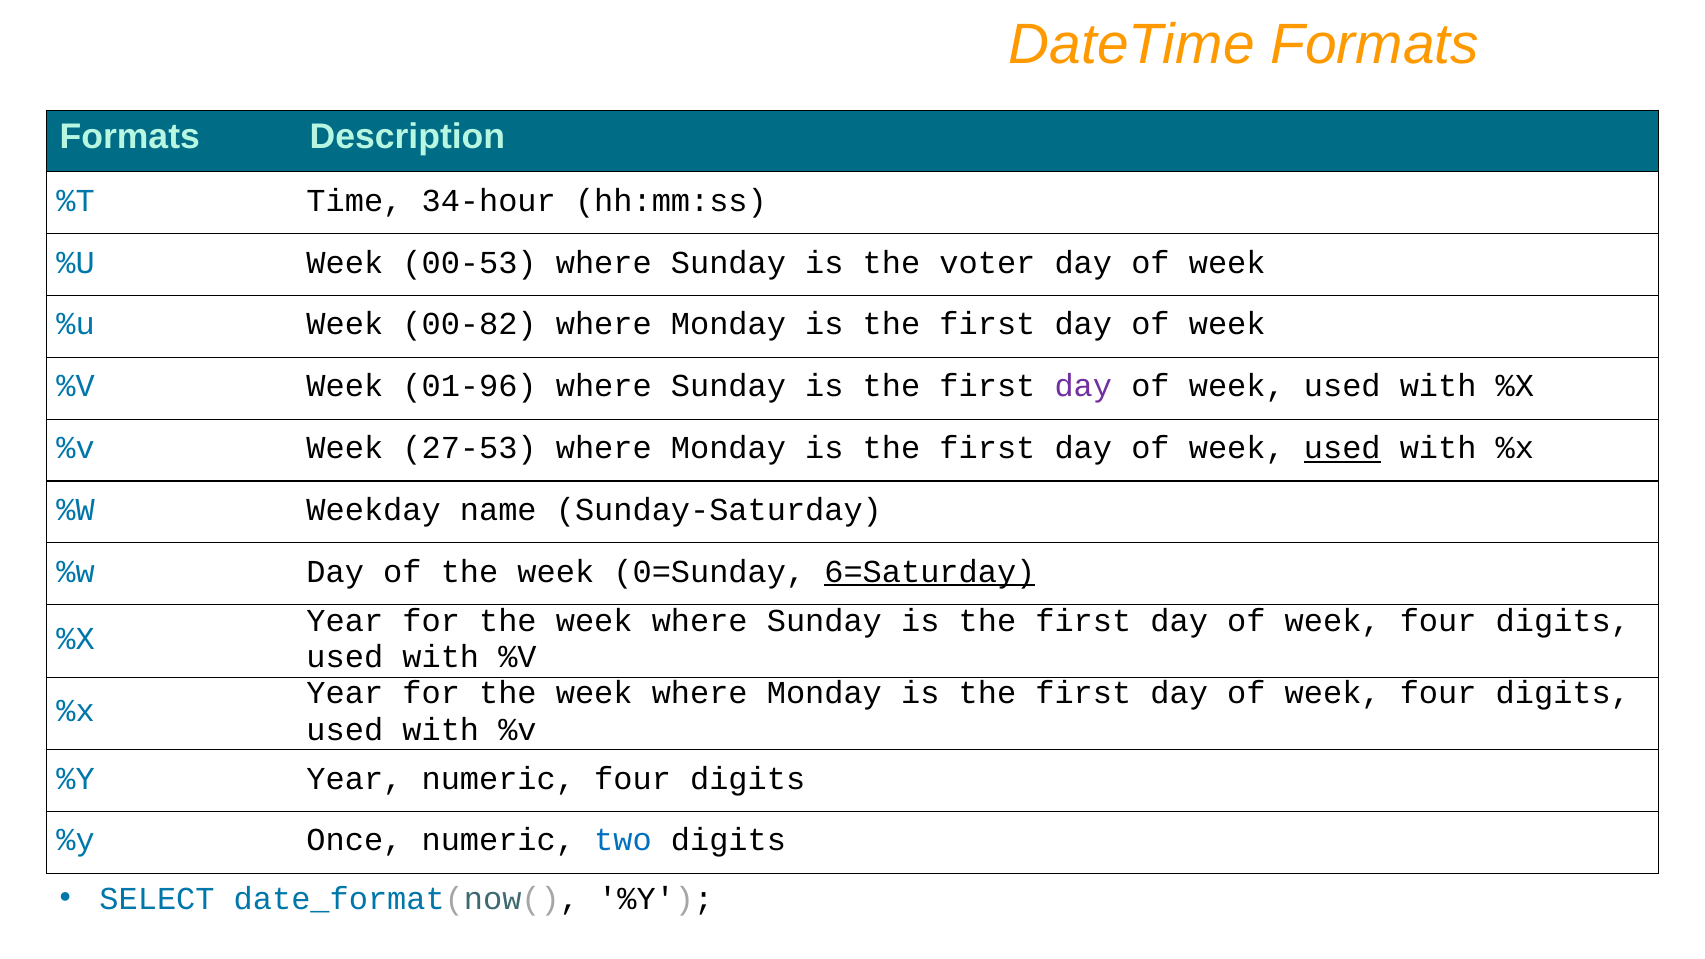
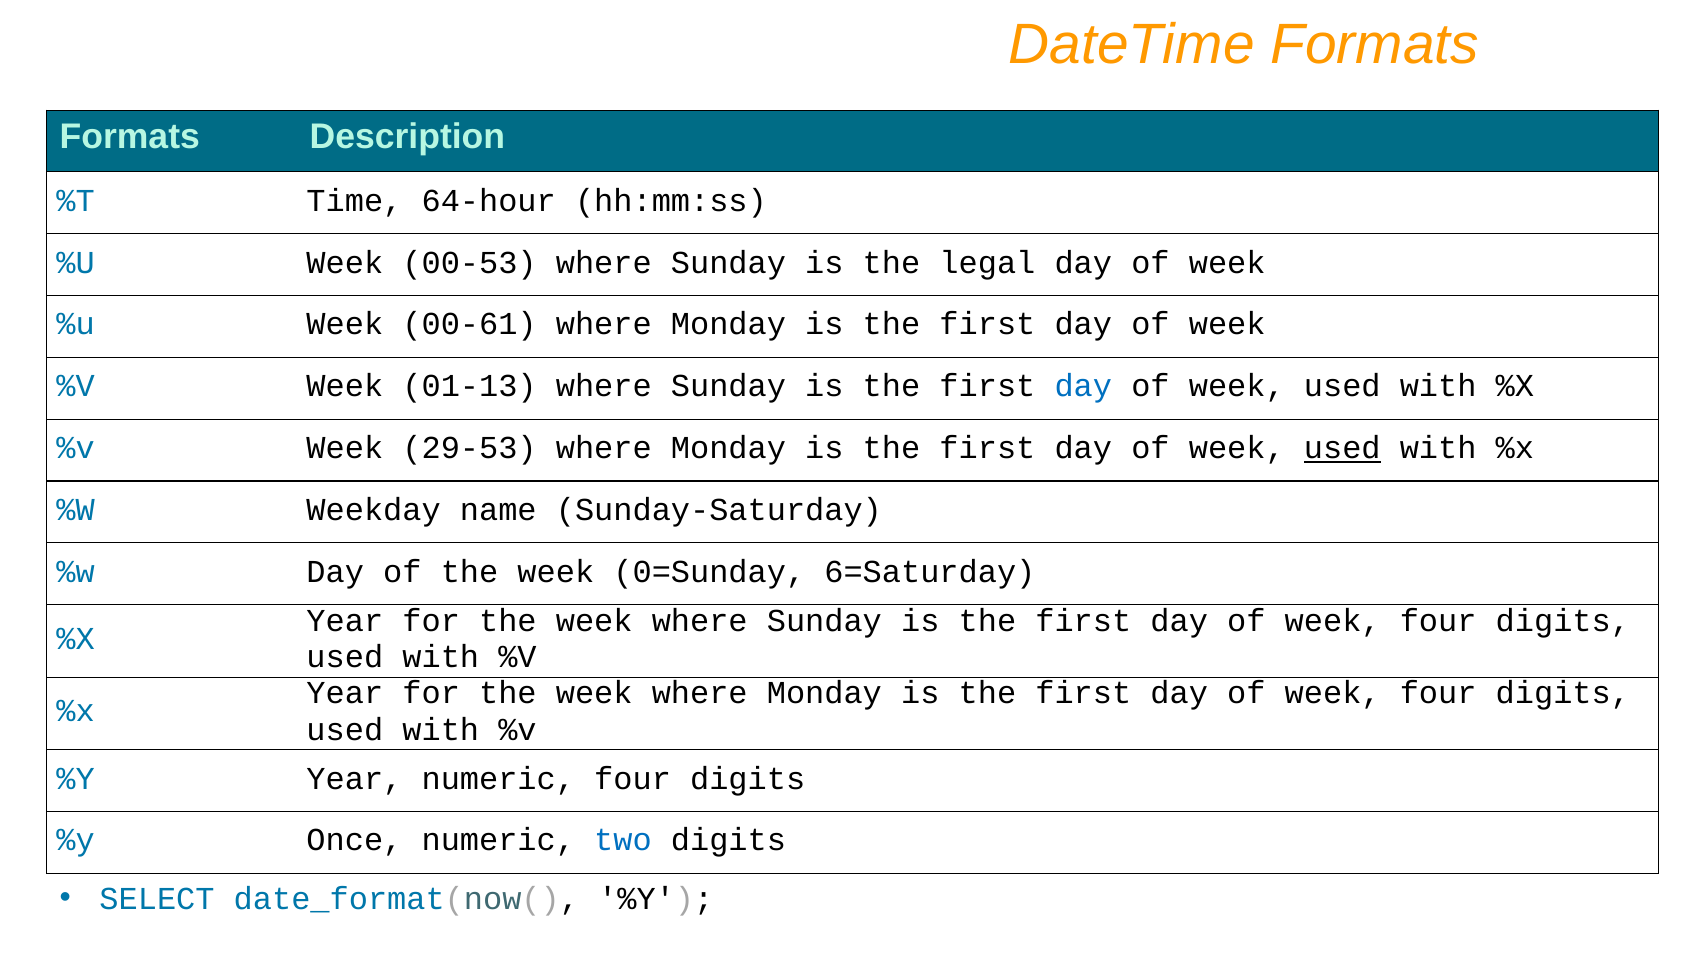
34-hour: 34-hour -> 64-hour
voter: voter -> legal
00-82: 00-82 -> 00-61
01-96: 01-96 -> 01-13
day at (1083, 386) colour: purple -> blue
27-53: 27-53 -> 29-53
6=Saturday underline: present -> none
